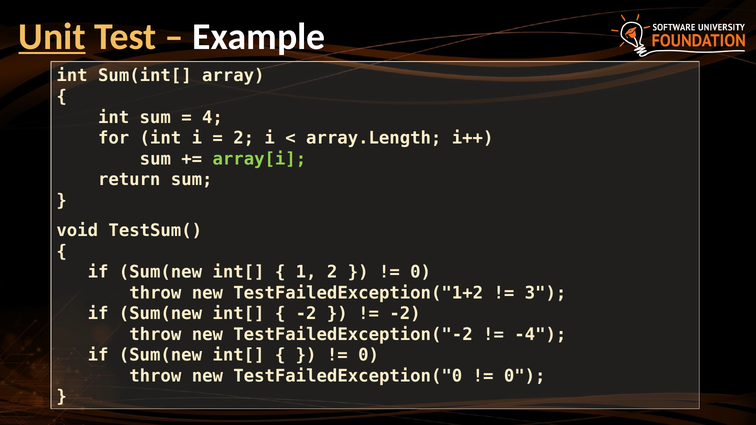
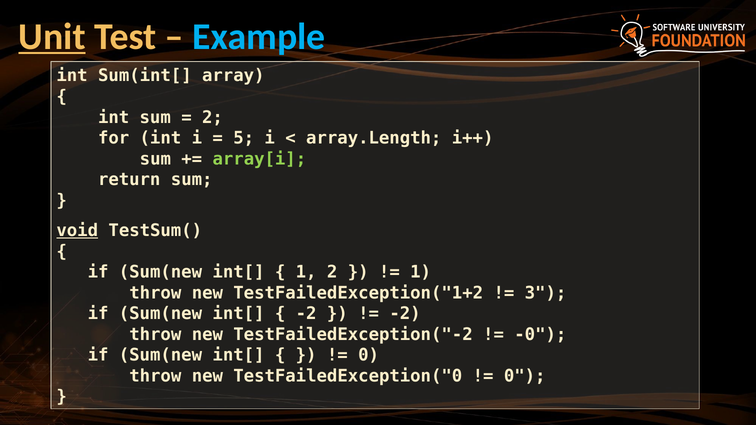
Example colour: white -> light blue
4 at (212, 117): 4 -> 2
2 at (244, 138): 2 -> 5
void underline: none -> present
0 at (421, 272): 0 -> 1
-4: -4 -> -0
